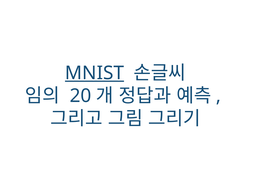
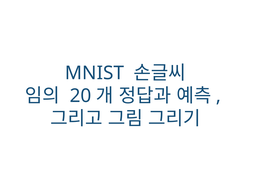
MNIST underline: present -> none
